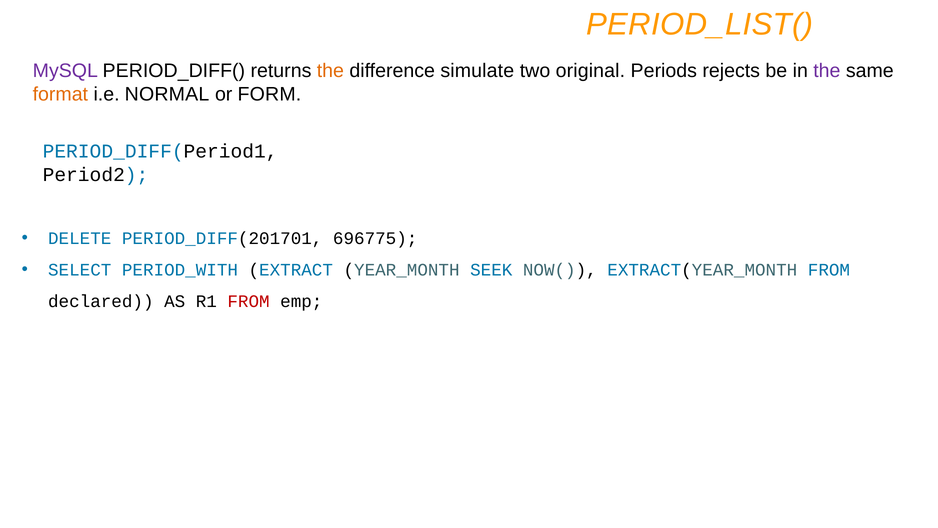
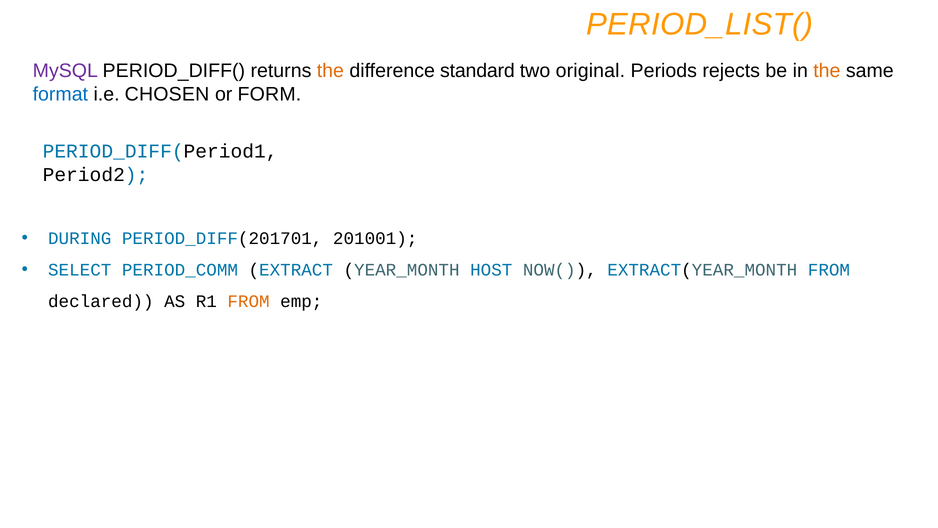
simulate: simulate -> standard
the at (827, 71) colour: purple -> orange
format colour: orange -> blue
NORMAL: NORMAL -> CHOSEN
DELETE: DELETE -> DURING
696775: 696775 -> 201001
PERIOD_WITH: PERIOD_WITH -> PERIOD_COMM
SEEK: SEEK -> HOST
FROM at (249, 301) colour: red -> orange
